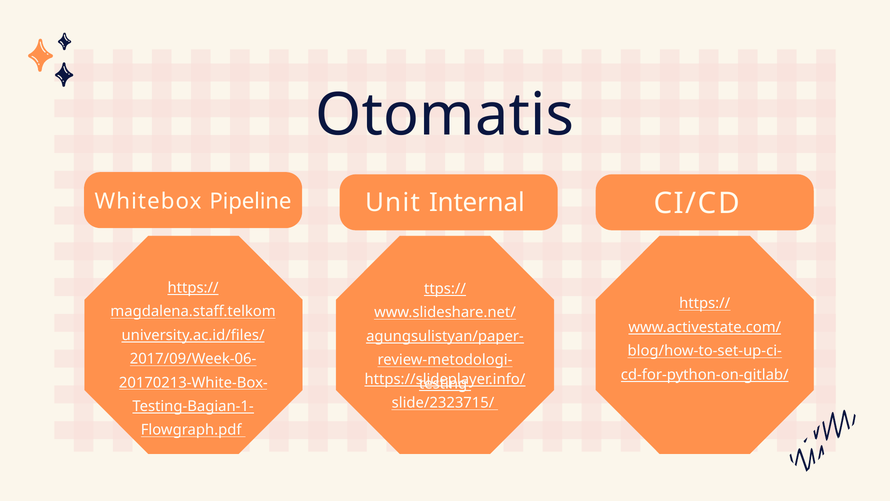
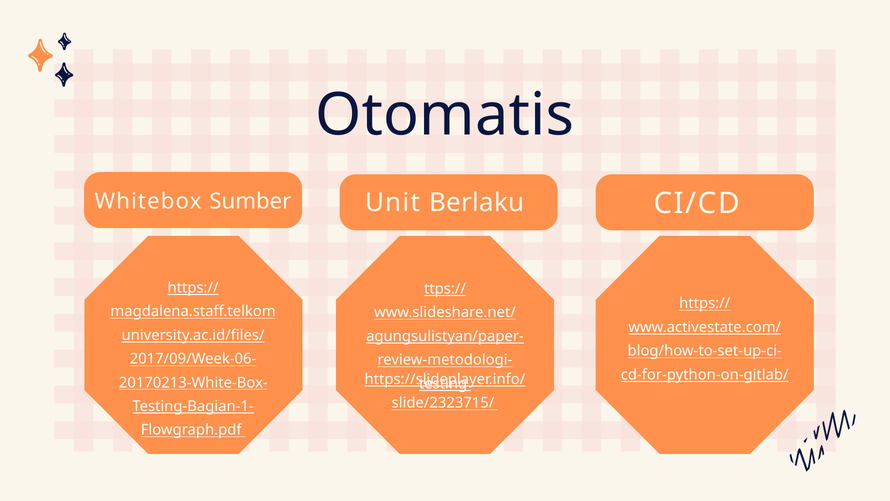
Pipeline: Pipeline -> Sumber
Internal: Internal -> Berlaku
